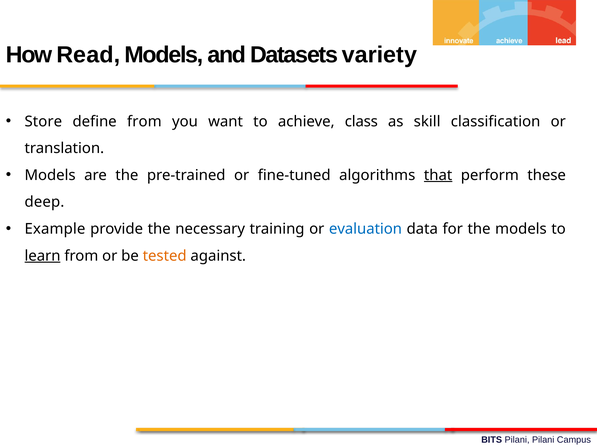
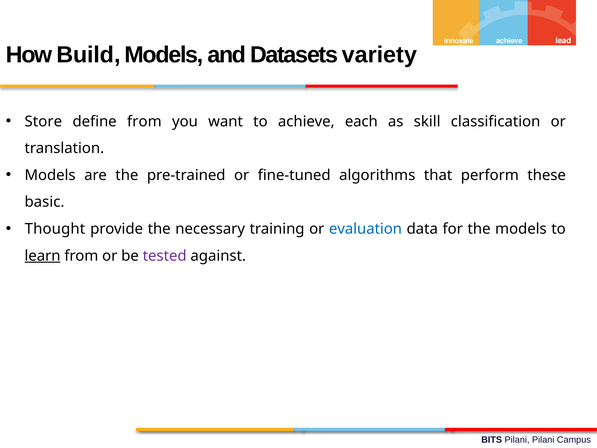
Read: Read -> Build
class: class -> each
that underline: present -> none
deep: deep -> basic
Example: Example -> Thought
tested colour: orange -> purple
